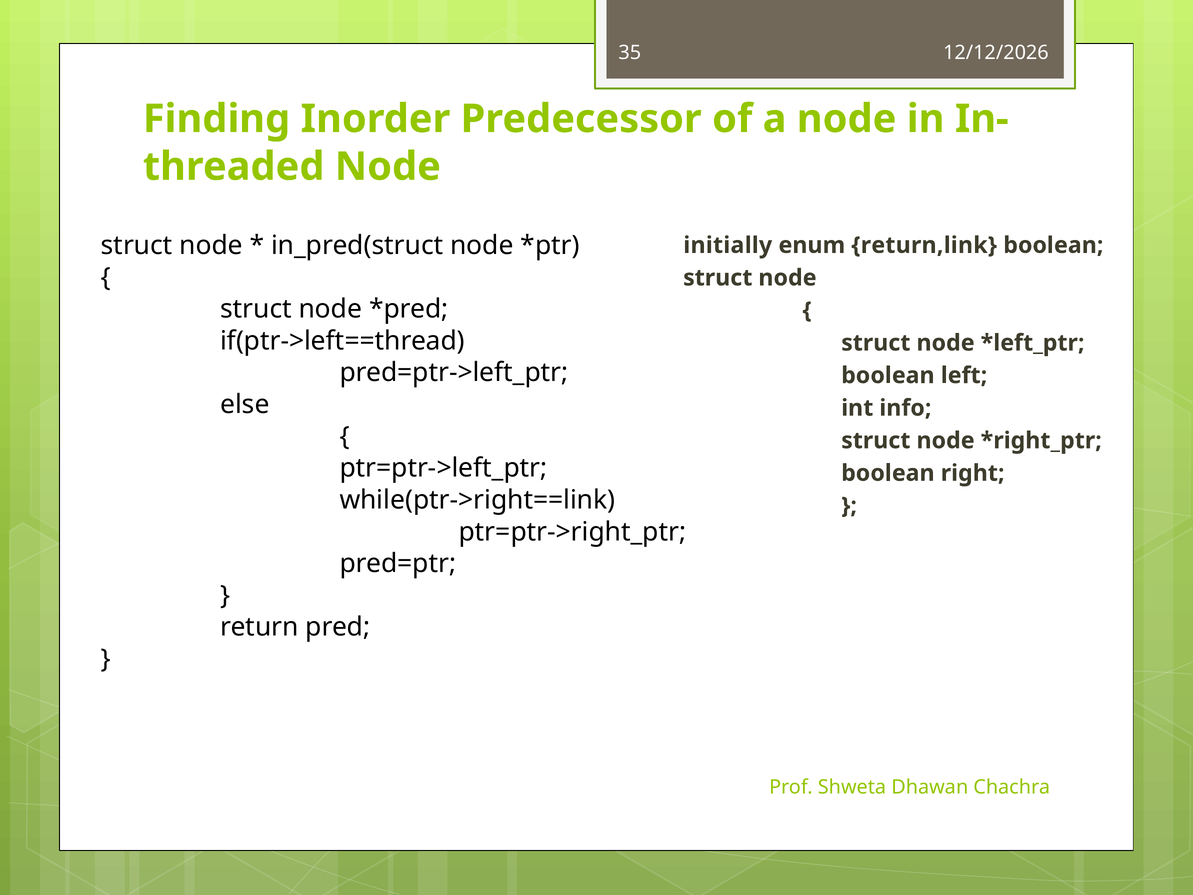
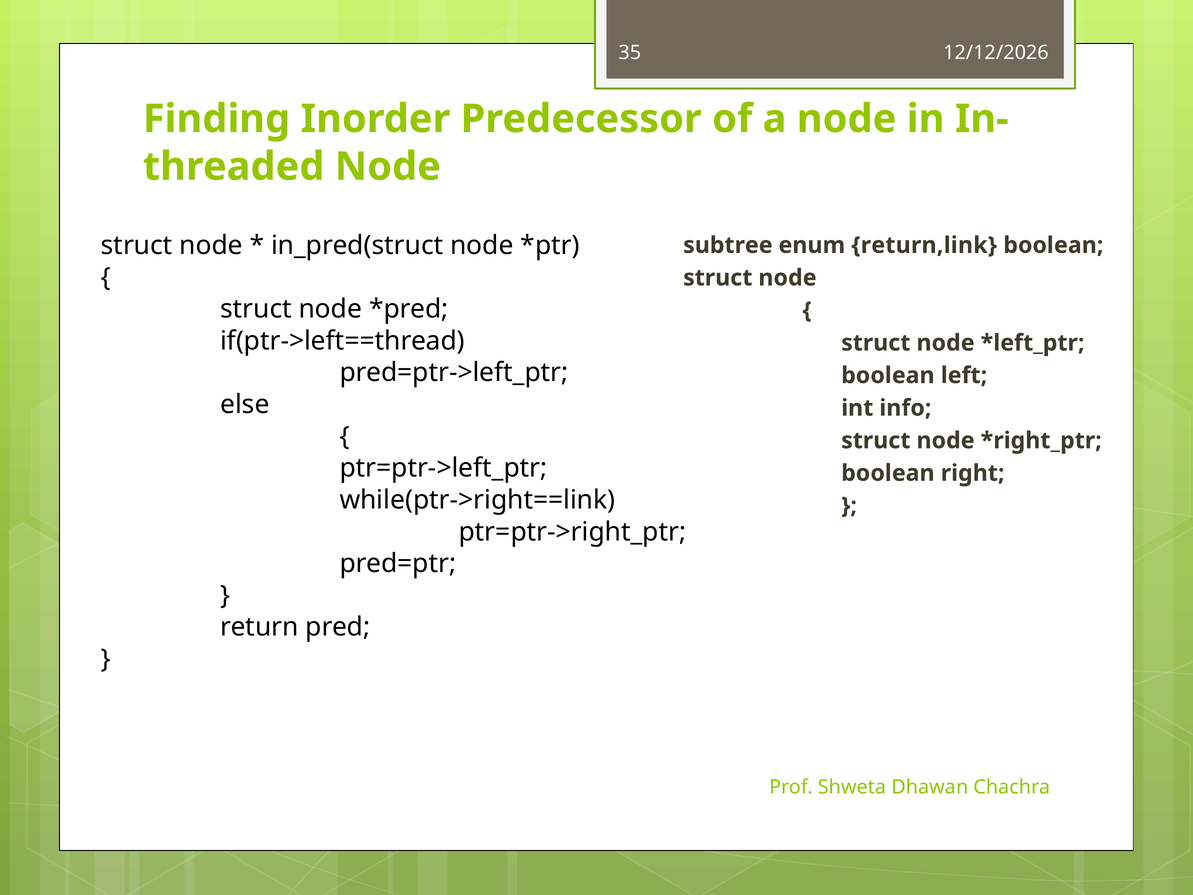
initially: initially -> subtree
